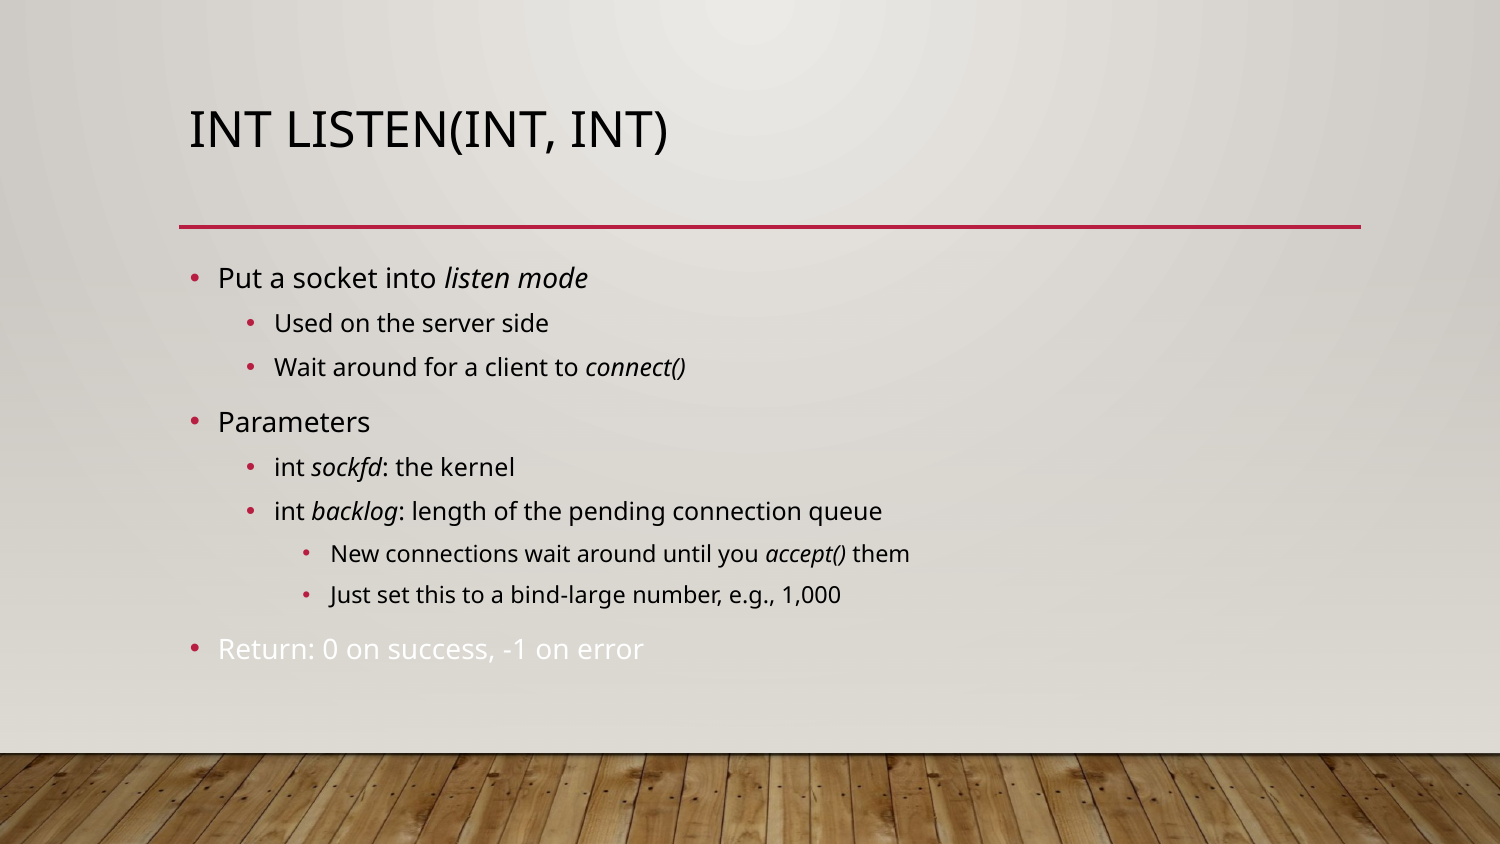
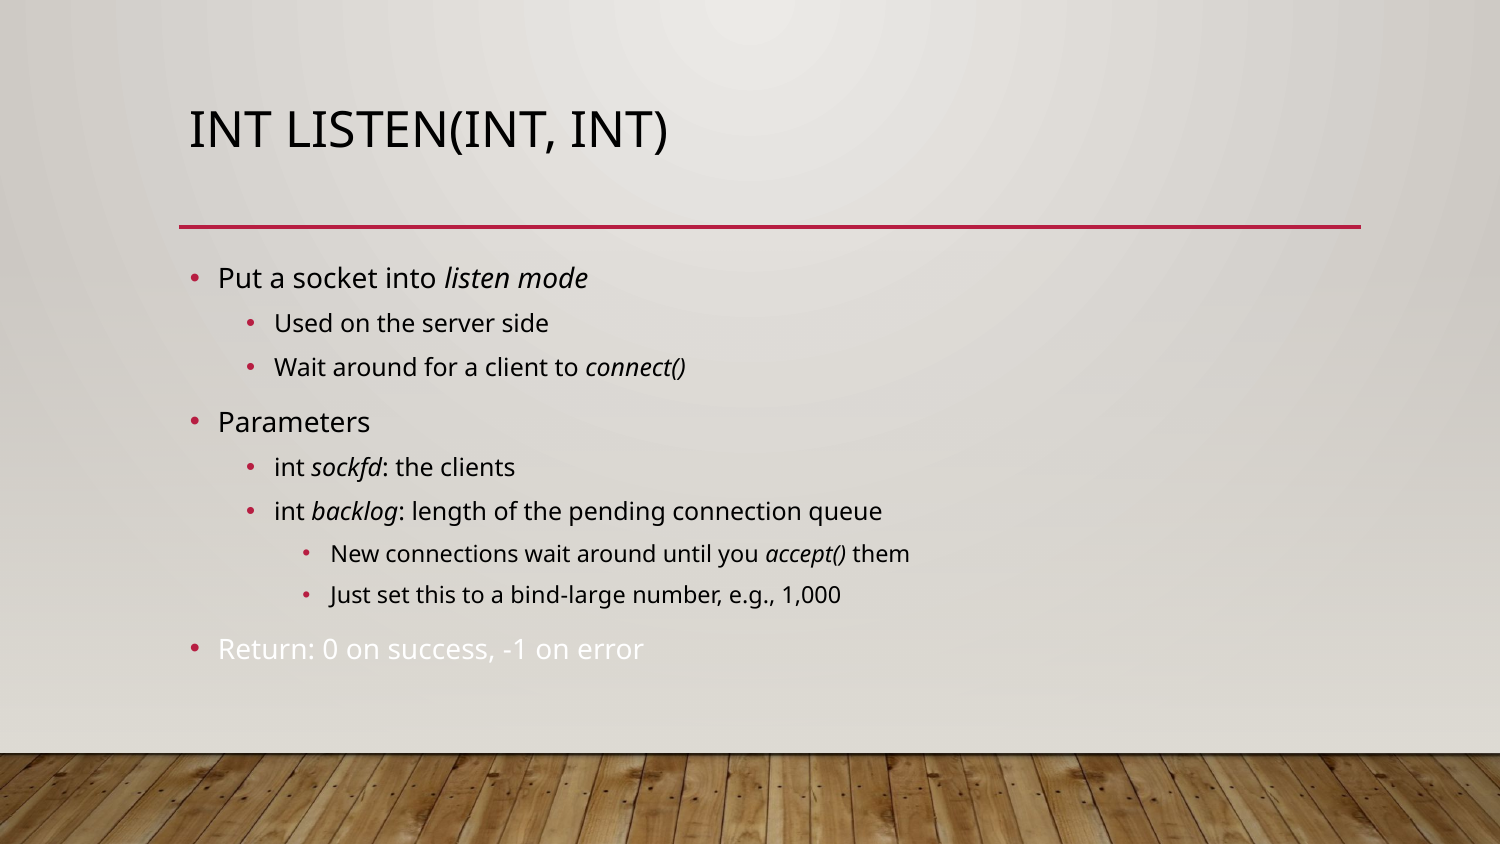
kernel: kernel -> clients
